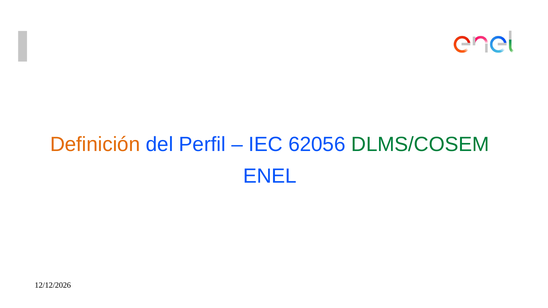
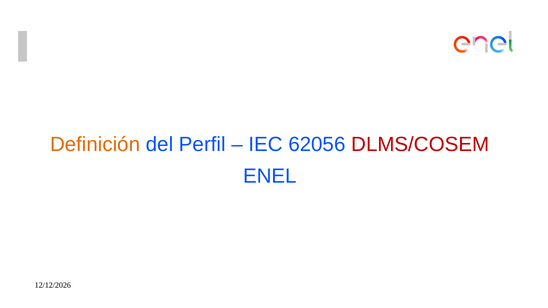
DLMS/COSEM colour: green -> red
